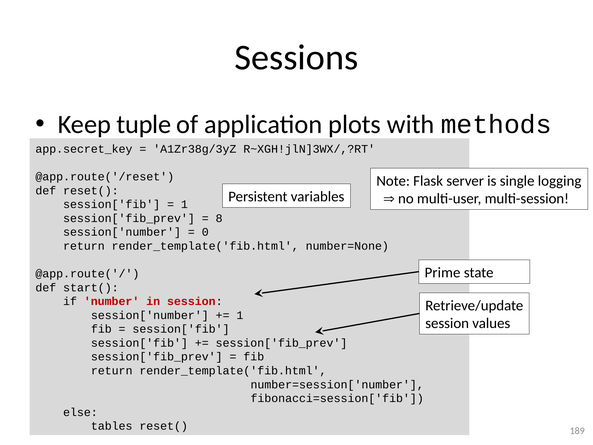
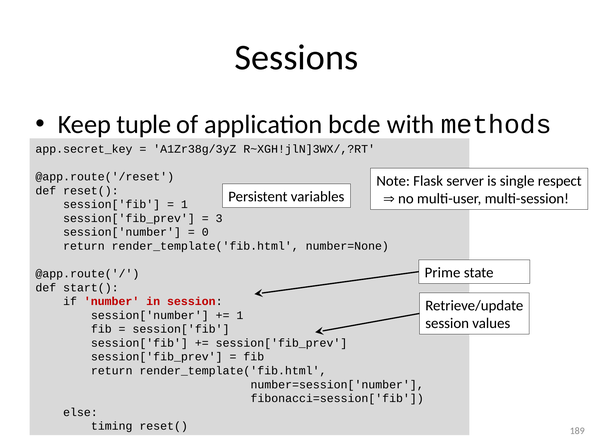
plots: plots -> bcde
logging: logging -> respect
8: 8 -> 3
tables: tables -> timing
